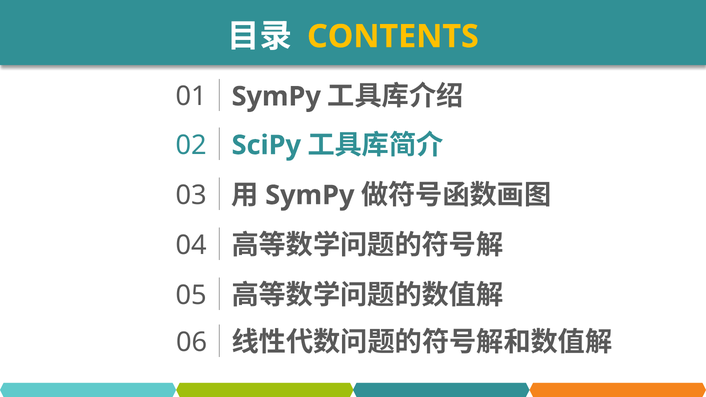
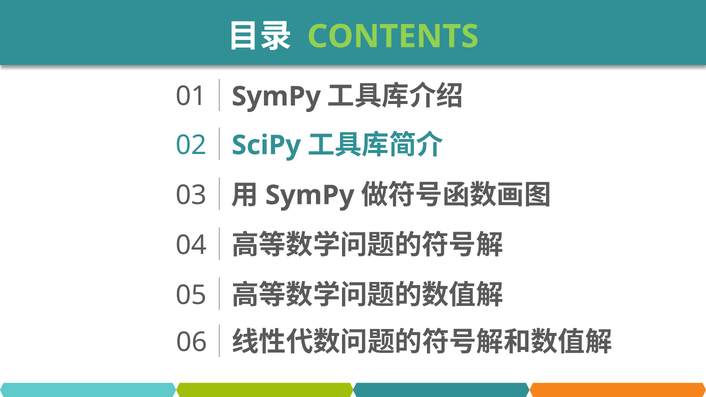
CONTENTS colour: yellow -> light green
